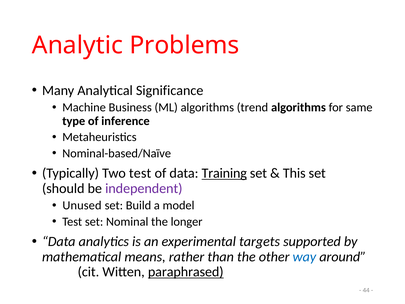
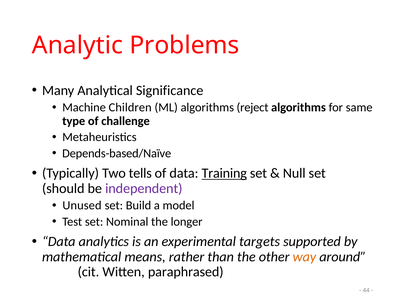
Business: Business -> Children
trend: trend -> reject
inference: inference -> challenge
Nominal-based/Naïve: Nominal-based/Naïve -> Depends-based/Naïve
Two test: test -> tells
This: This -> Null
way colour: blue -> orange
paraphrased underline: present -> none
